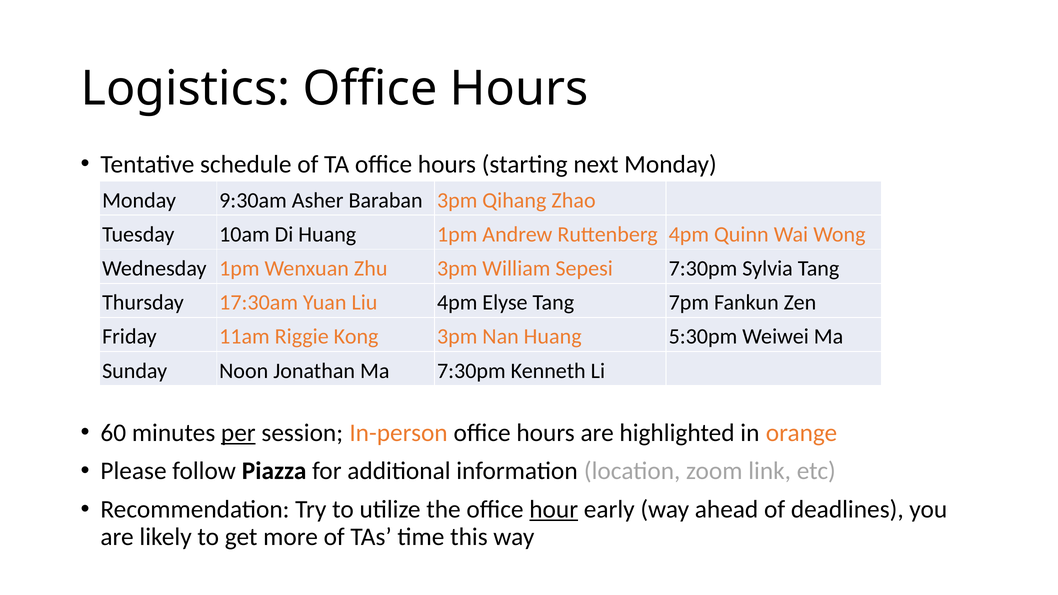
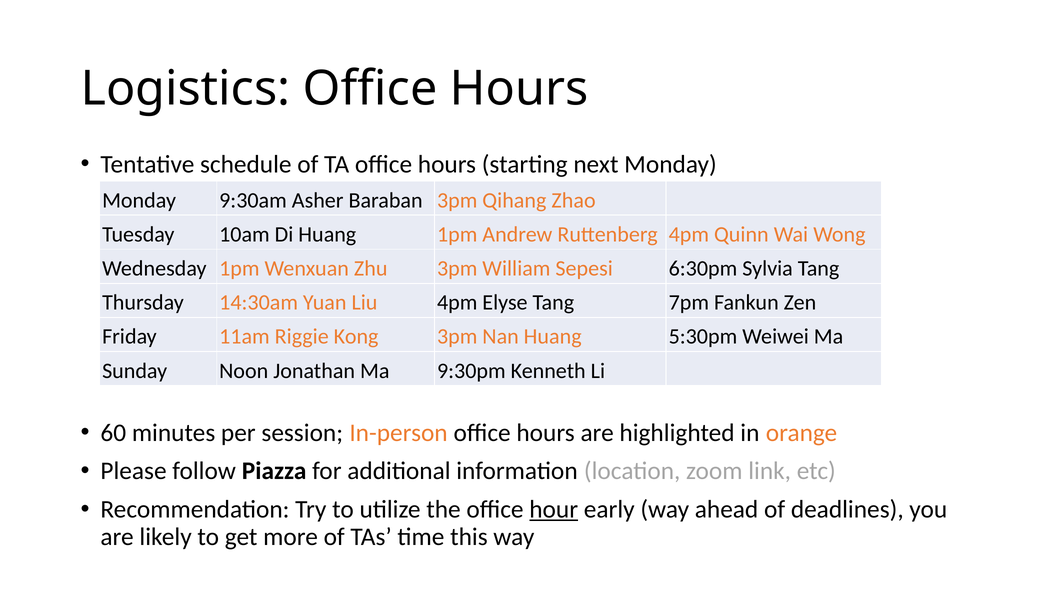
Sepesi 7:30pm: 7:30pm -> 6:30pm
17:30am: 17:30am -> 14:30am
Ma 7:30pm: 7:30pm -> 9:30pm
per underline: present -> none
